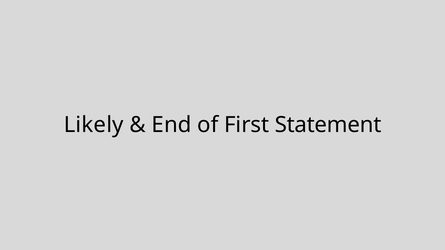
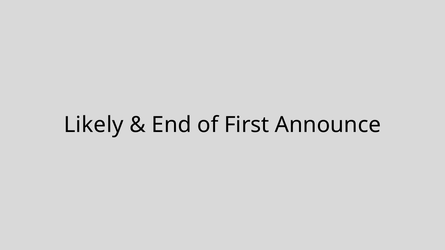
Statement: Statement -> Announce
